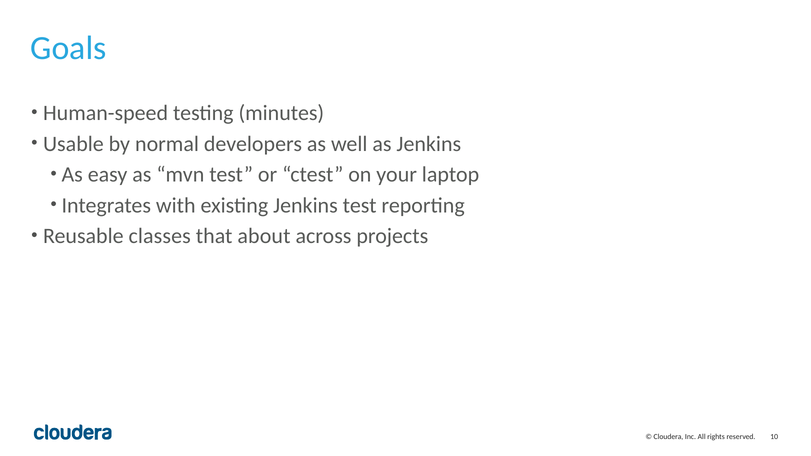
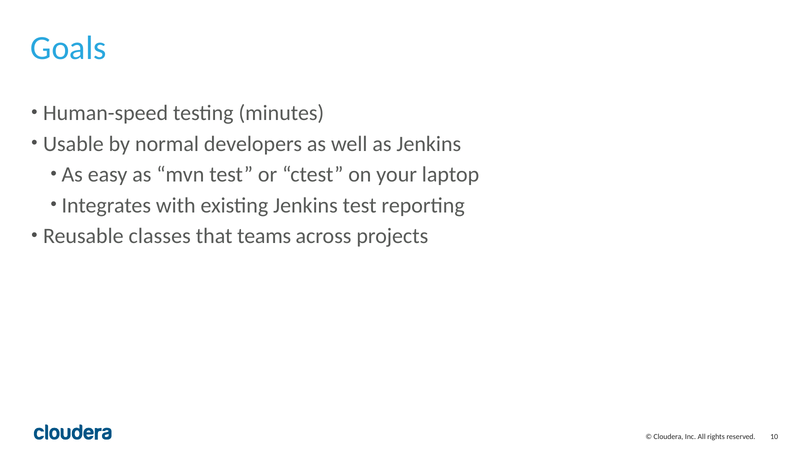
about: about -> teams
